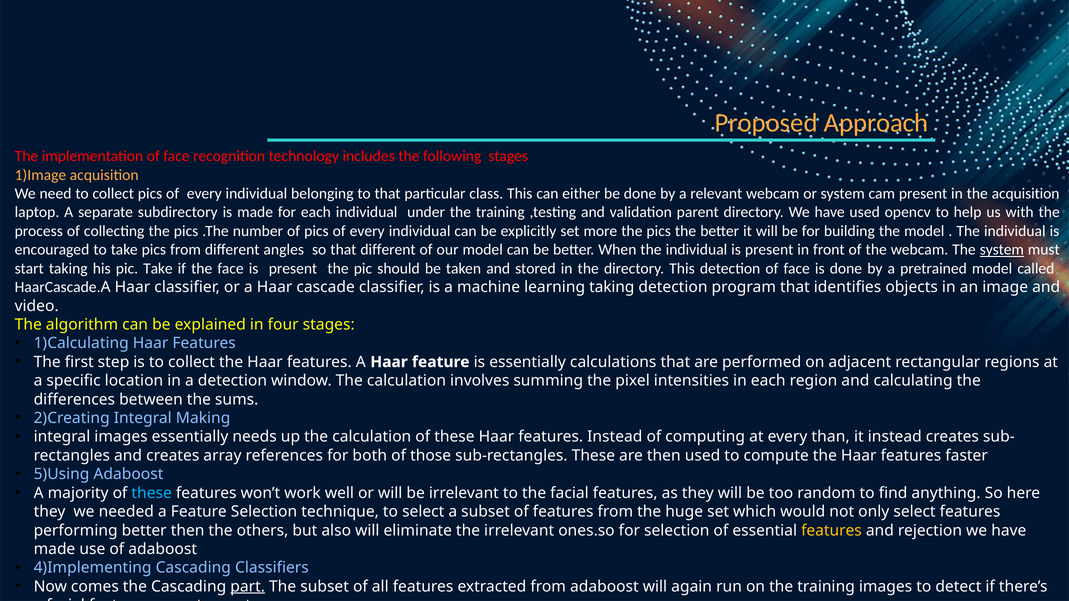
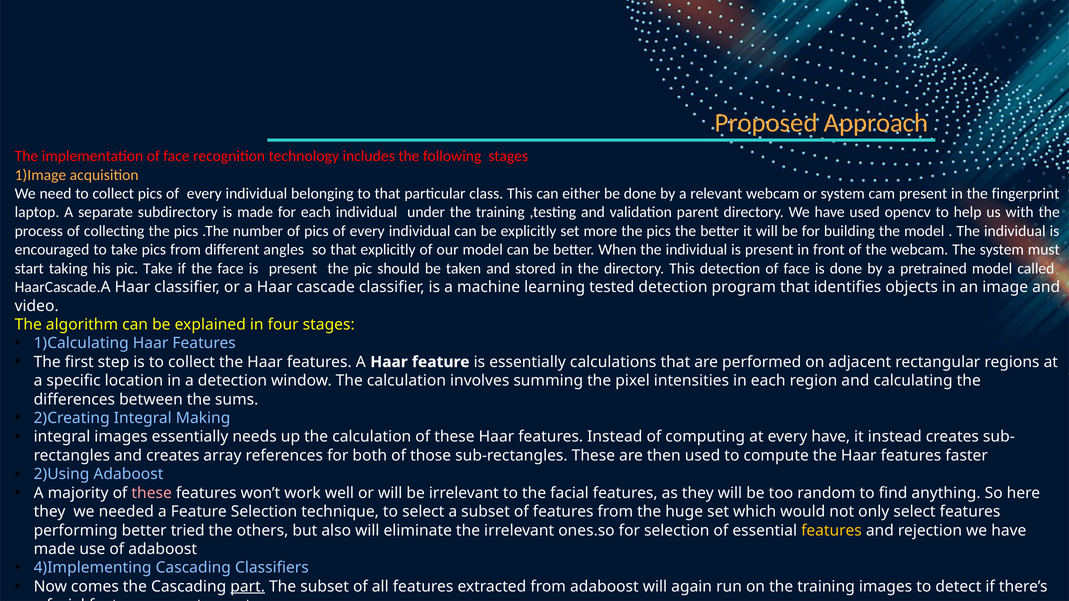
the acquisition: acquisition -> fingerprint
that different: different -> explicitly
system at (1002, 250) underline: present -> none
learning taking: taking -> tested
every than: than -> have
5)Using: 5)Using -> 2)Using
these at (152, 493) colour: light blue -> pink
better then: then -> tried
